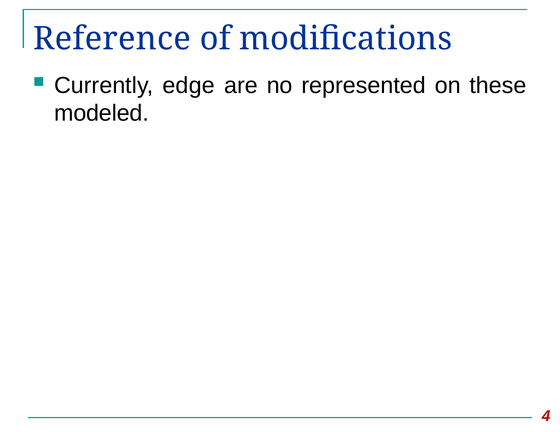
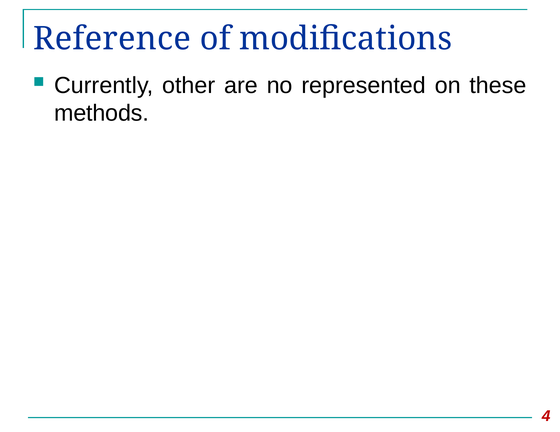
edge: edge -> other
modeled: modeled -> methods
